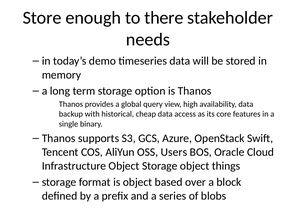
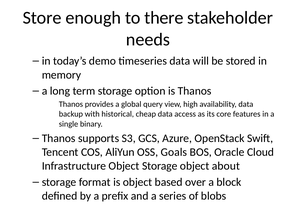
Users: Users -> Goals
things: things -> about
